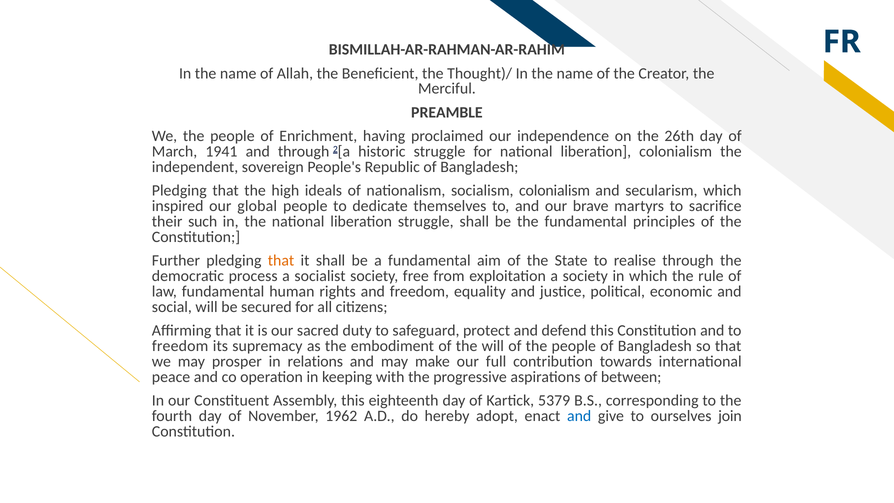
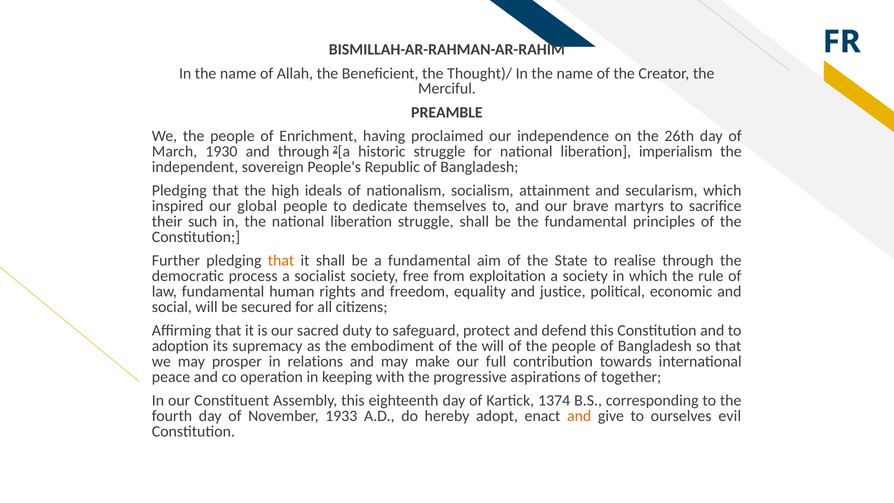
1941: 1941 -> 1930
liberation colonialism: colonialism -> imperialism
socialism colonialism: colonialism -> attainment
freedom at (180, 346): freedom -> adoption
between: between -> together
5379: 5379 -> 1374
1962: 1962 -> 1933
and at (579, 416) colour: blue -> orange
join: join -> evil
